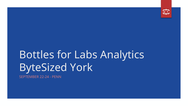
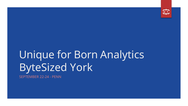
Bottles: Bottles -> Unique
Labs: Labs -> Born
